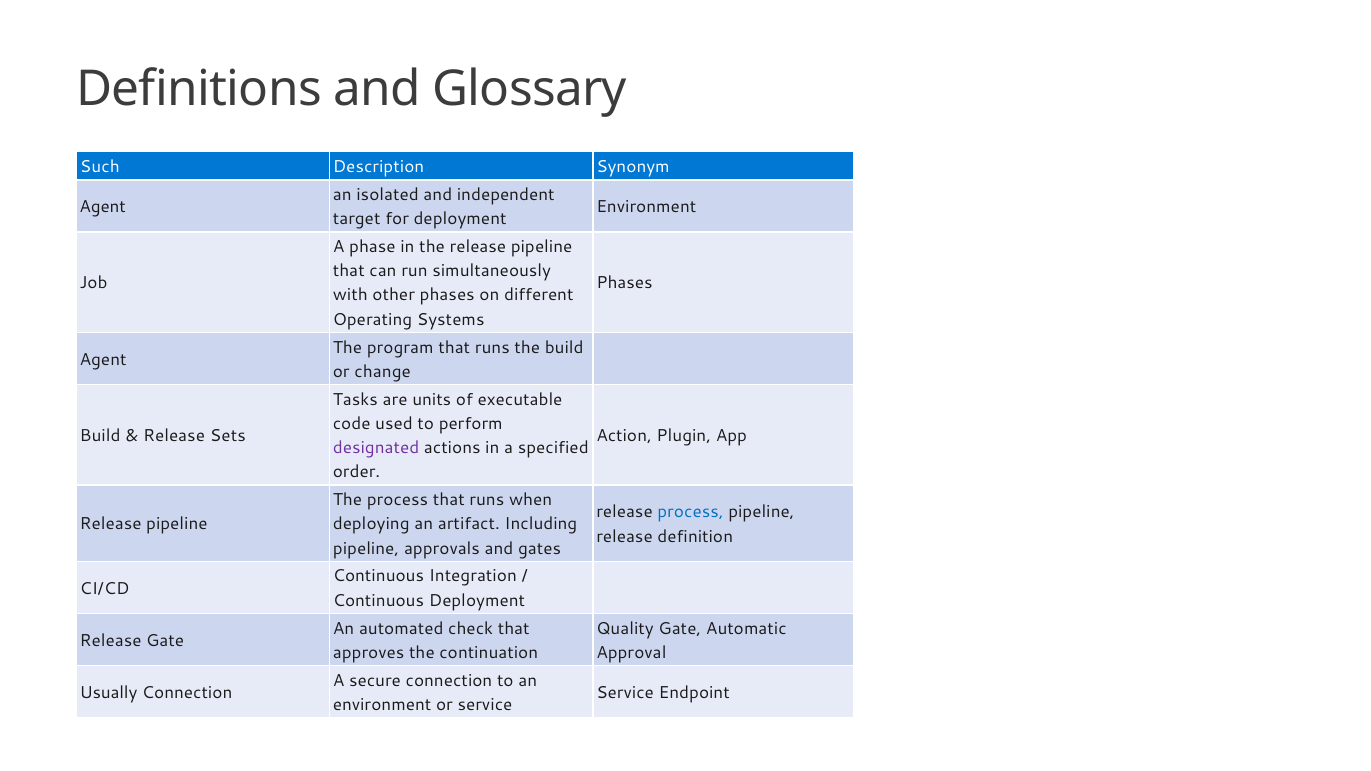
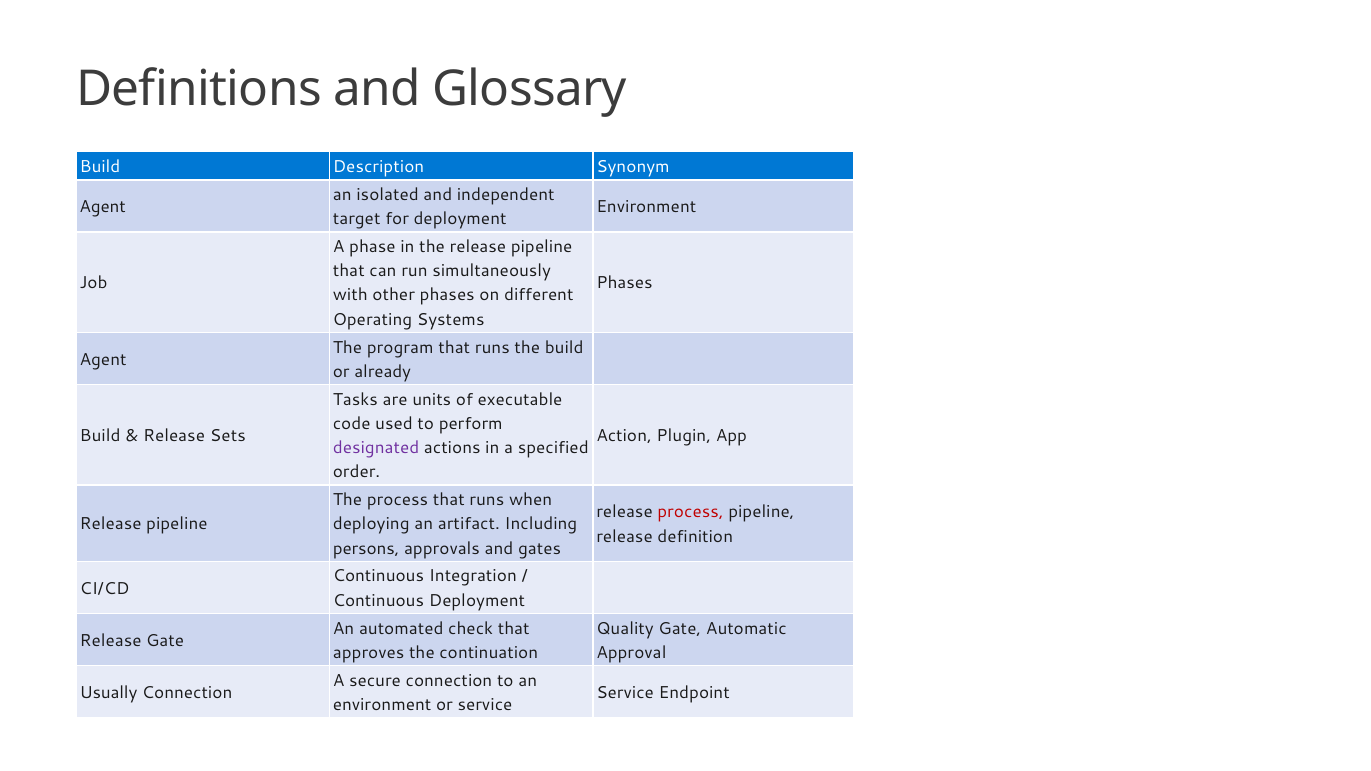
Such at (100, 166): Such -> Build
change: change -> already
process at (690, 512) colour: blue -> red
pipeline at (366, 549): pipeline -> persons
